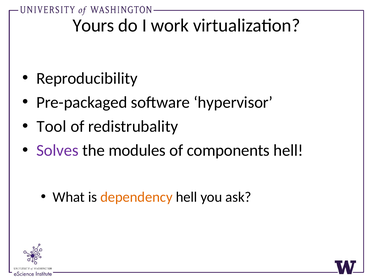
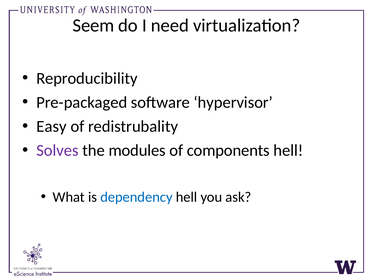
Yours: Yours -> Seem
work: work -> need
Tool: Tool -> Easy
dependency colour: orange -> blue
